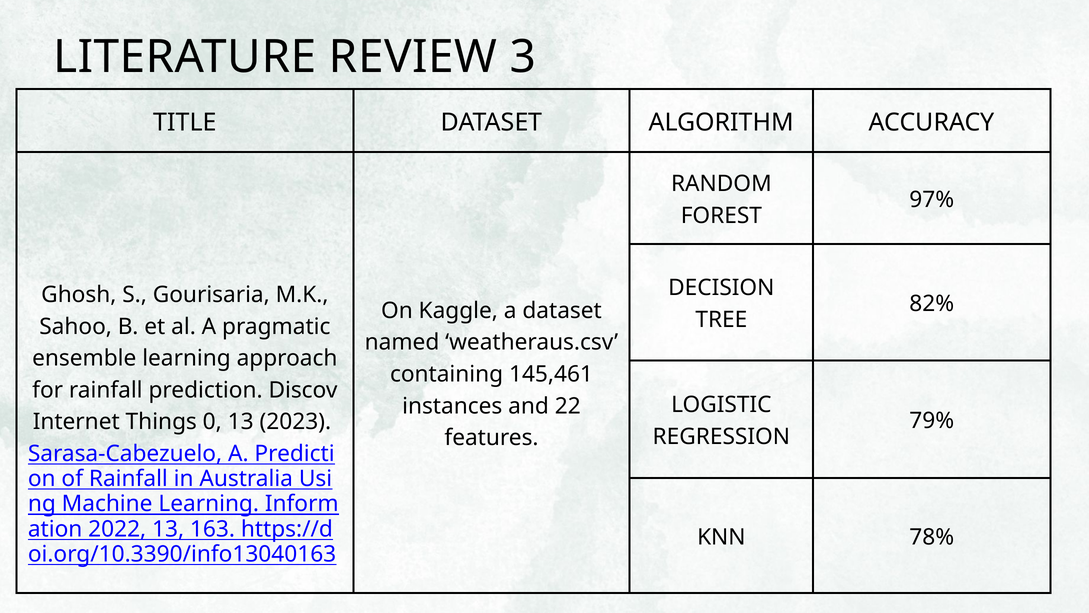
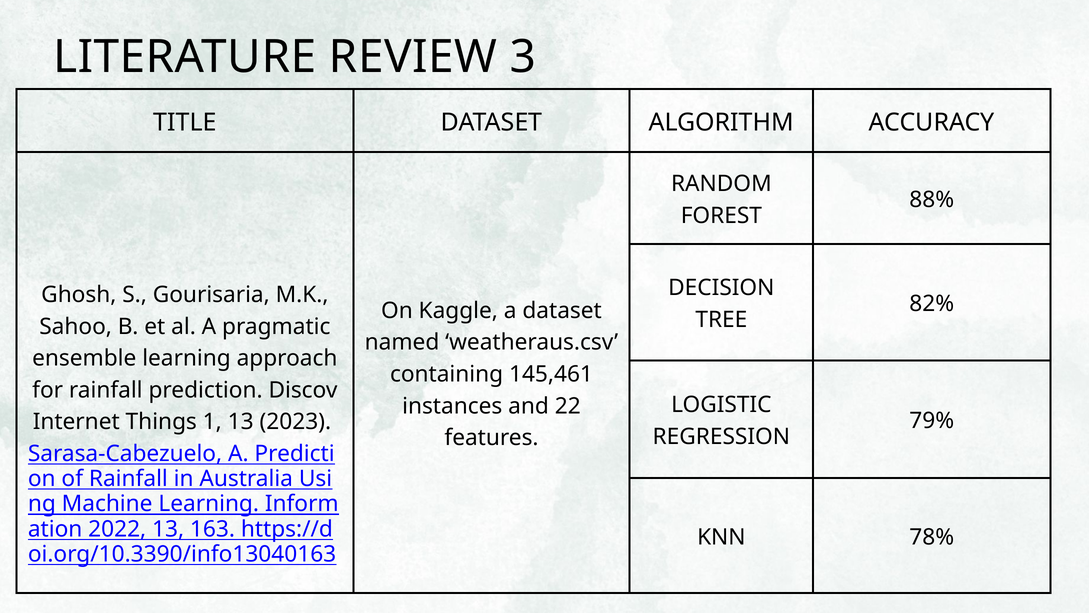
97%: 97% -> 88%
0: 0 -> 1
